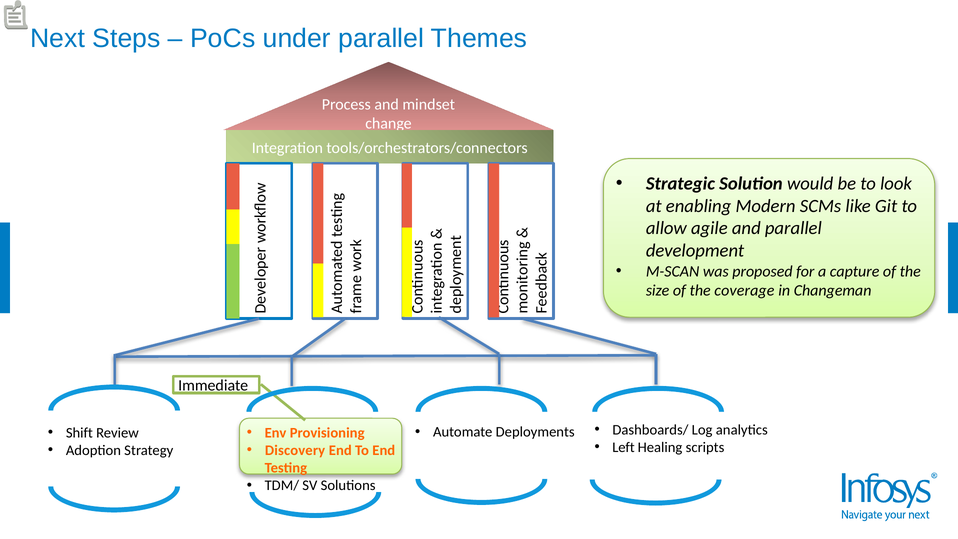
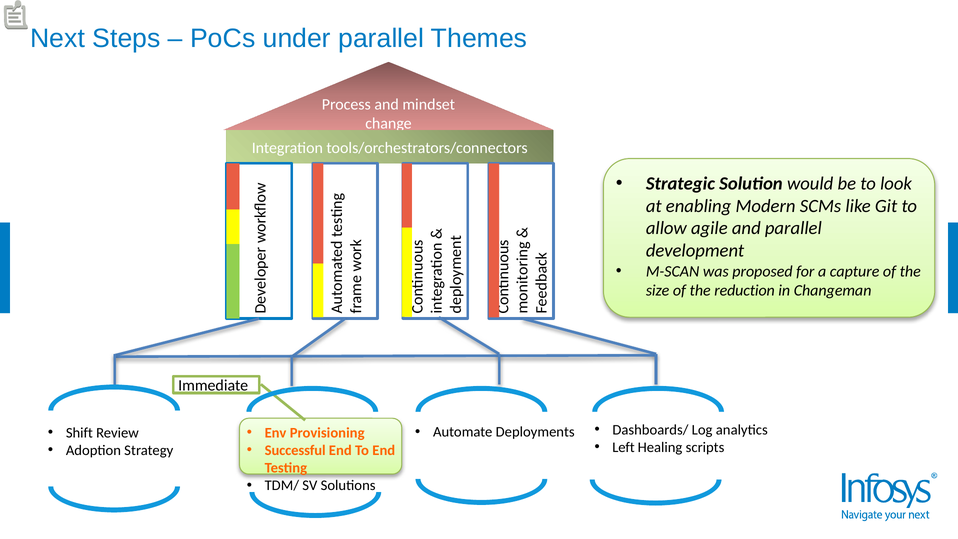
coverage: coverage -> reduction
Discovery: Discovery -> Successful
